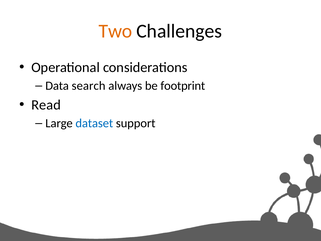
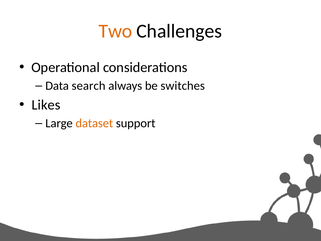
footprint: footprint -> switches
Read: Read -> Likes
dataset colour: blue -> orange
